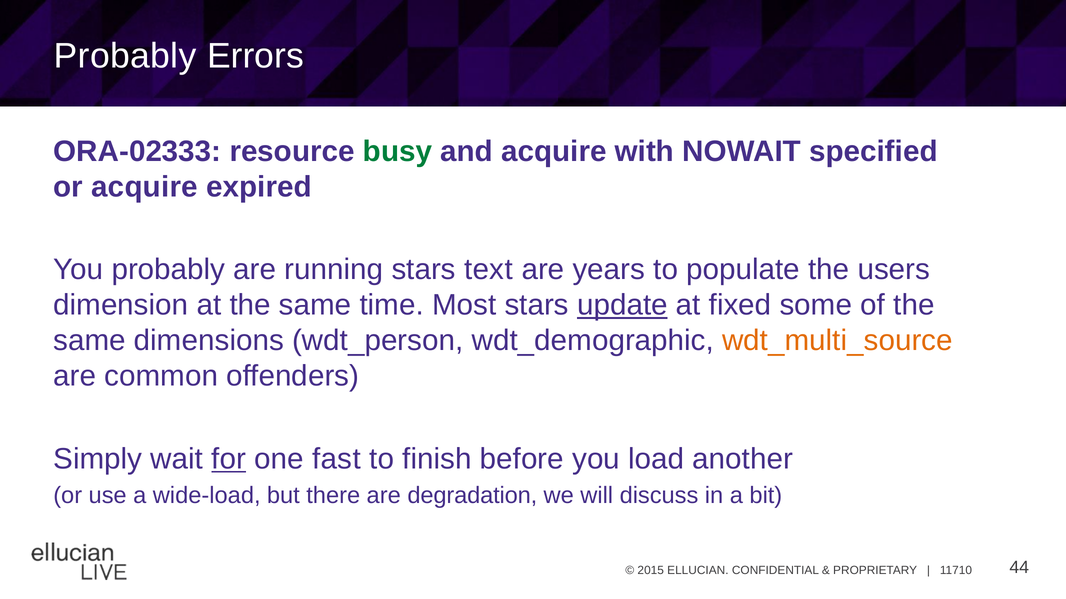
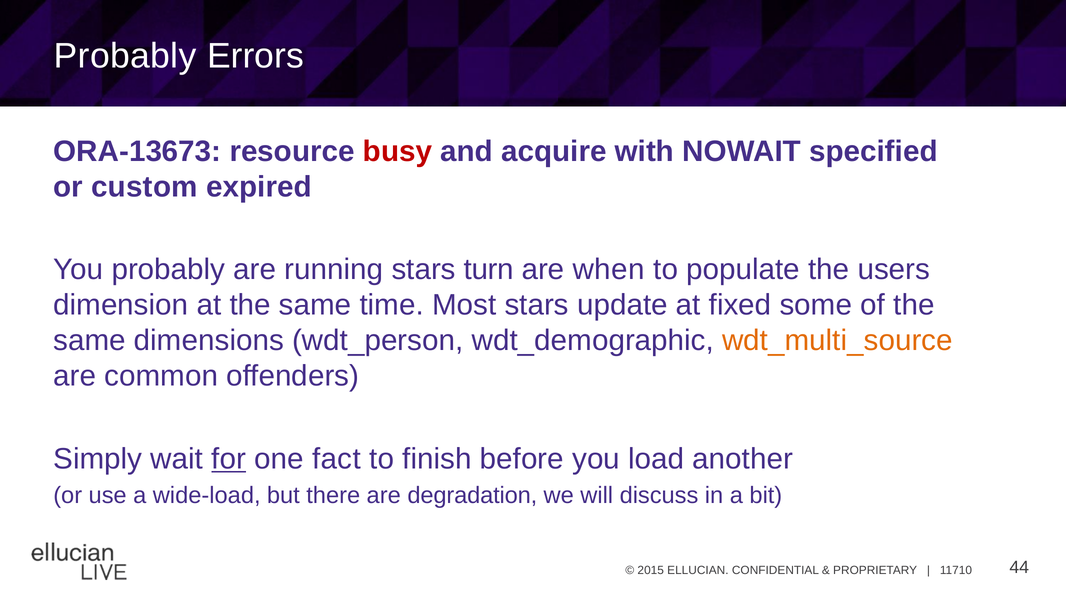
ORA-02333: ORA-02333 -> ORA-13673
busy colour: green -> red
or acquire: acquire -> custom
text: text -> turn
years: years -> when
update underline: present -> none
fast: fast -> fact
